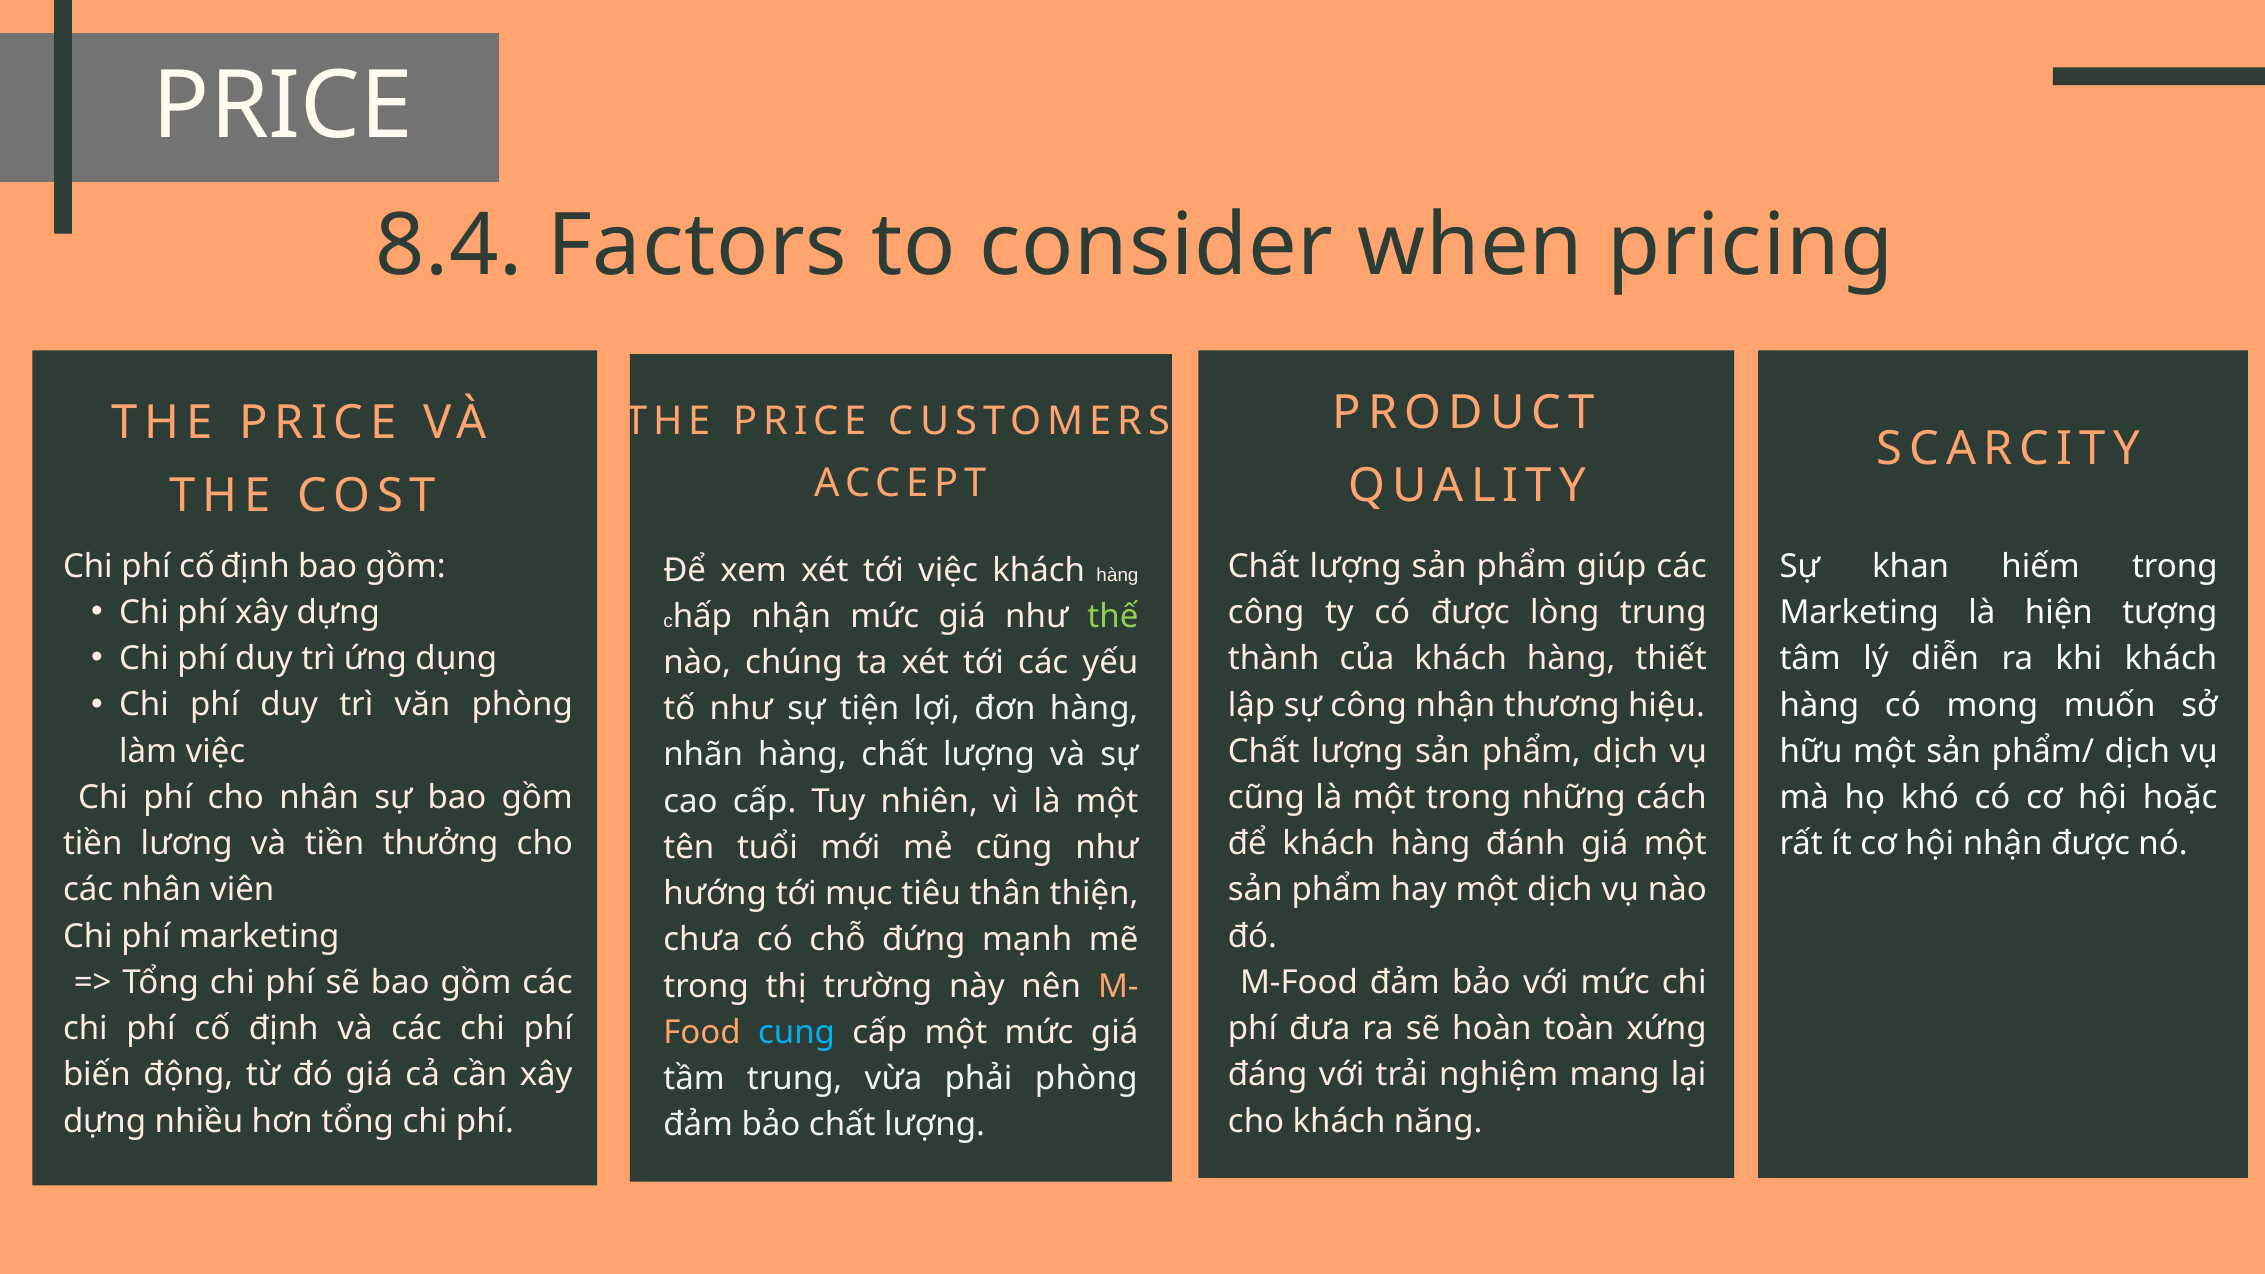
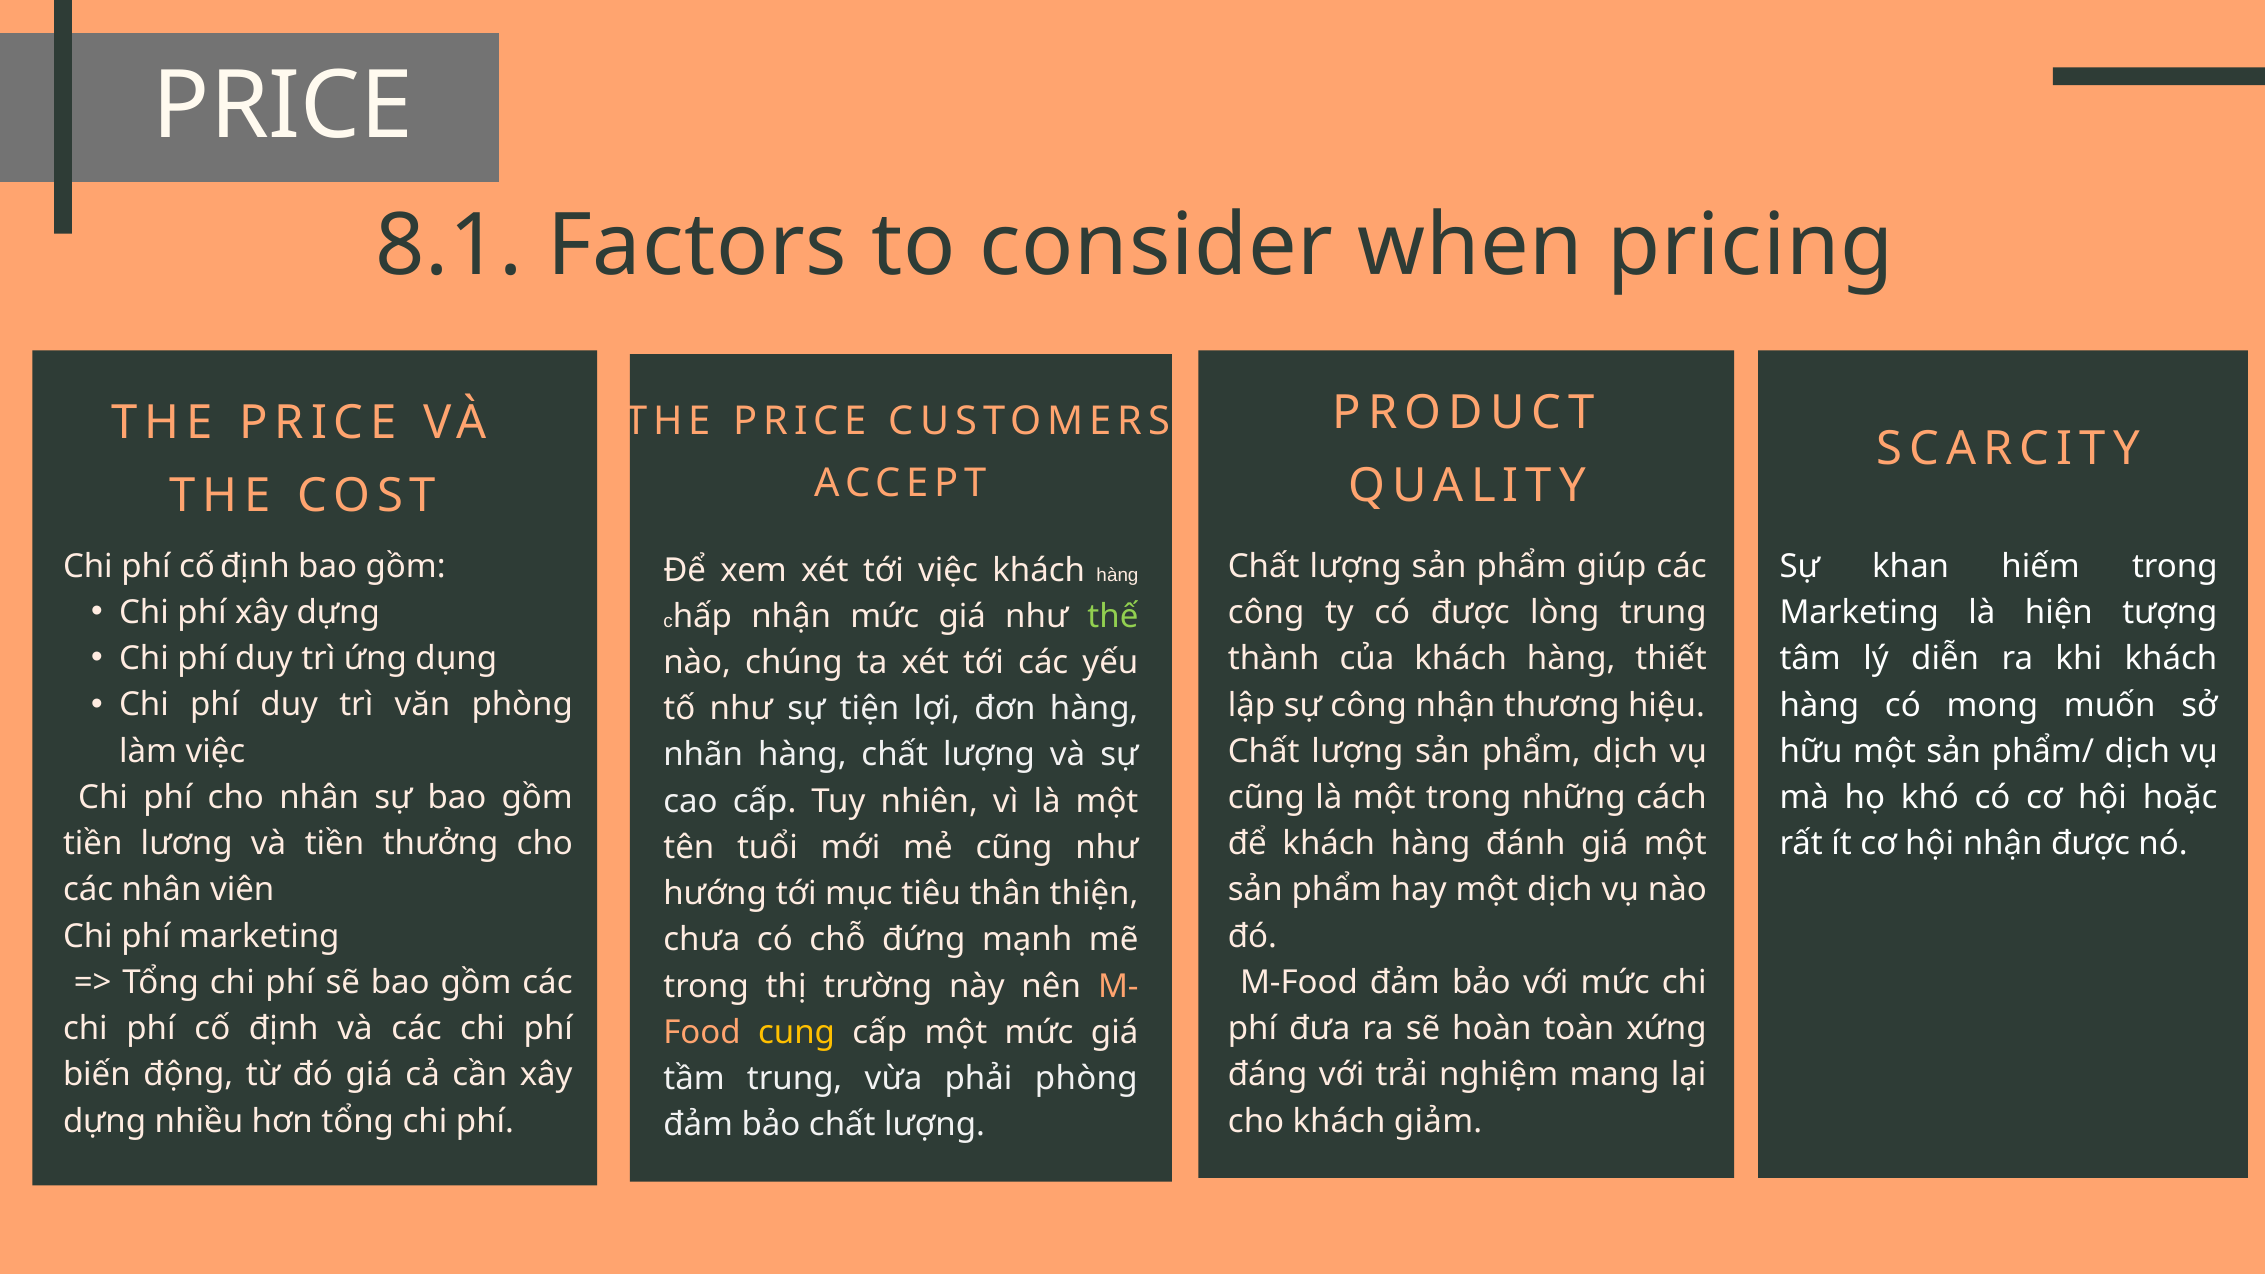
8.4: 8.4 -> 8.1
cung colour: light blue -> yellow
năng: năng -> giảm
